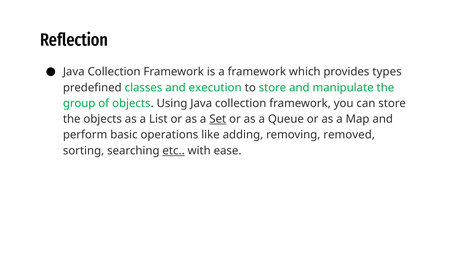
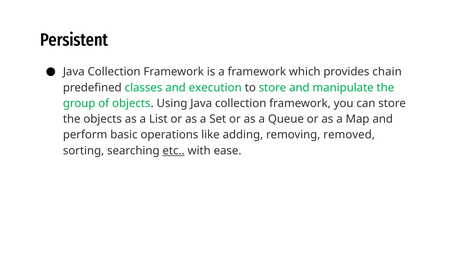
Reflection: Reflection -> Persistent
types: types -> chain
Set underline: present -> none
